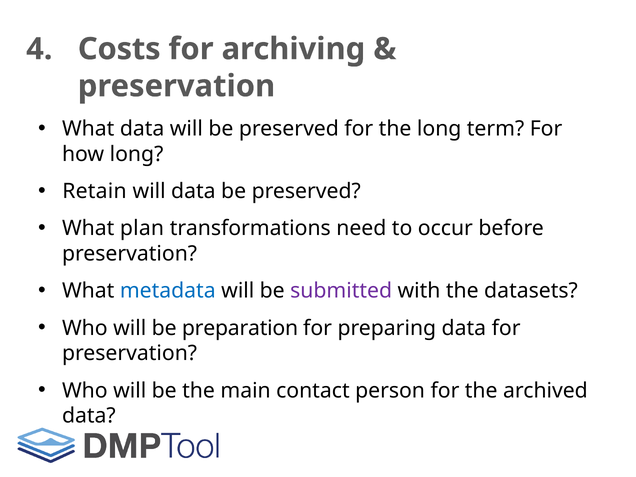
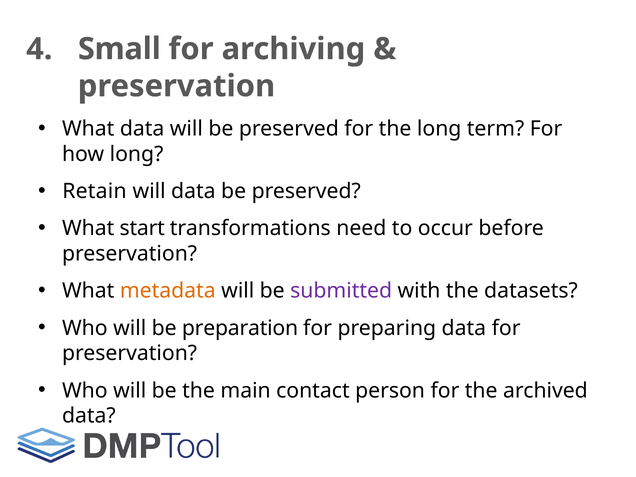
Costs: Costs -> Small
plan: plan -> start
metadata colour: blue -> orange
